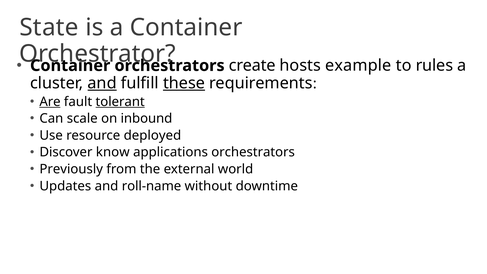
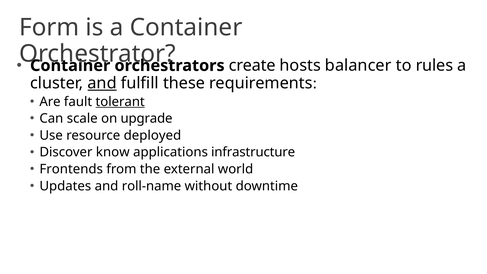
State: State -> Form
example: example -> balancer
these underline: present -> none
Are underline: present -> none
inbound: inbound -> upgrade
applications orchestrators: orchestrators -> infrastructure
Previously: Previously -> Frontends
